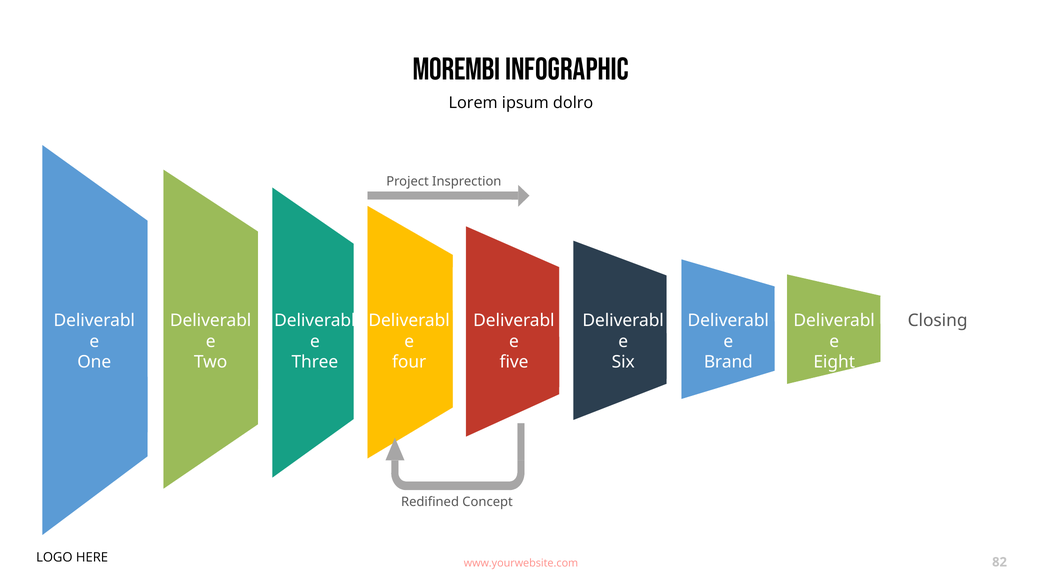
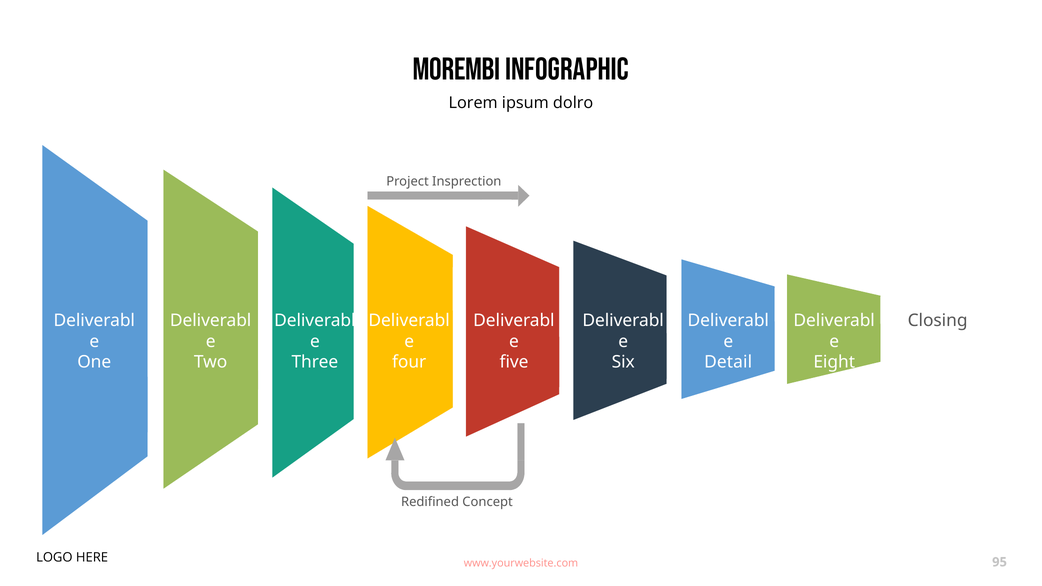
Brand: Brand -> Detail
82: 82 -> 95
